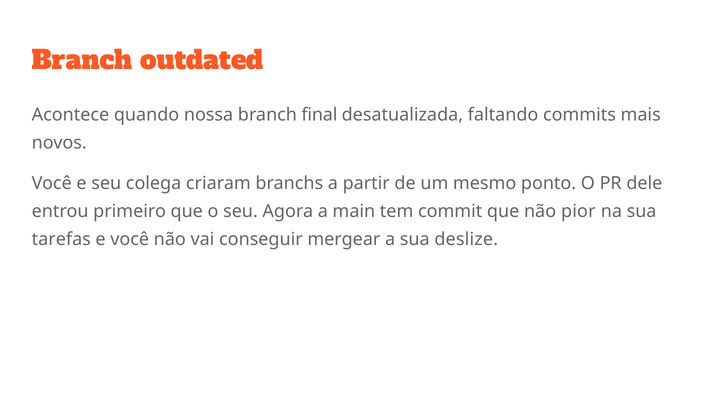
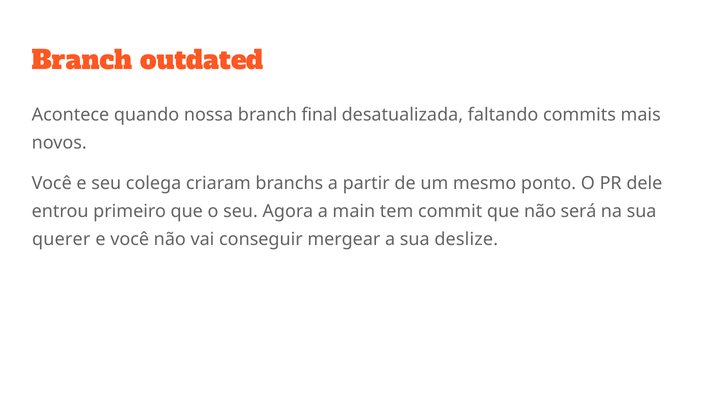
pior: pior -> será
tarefas: tarefas -> querer
